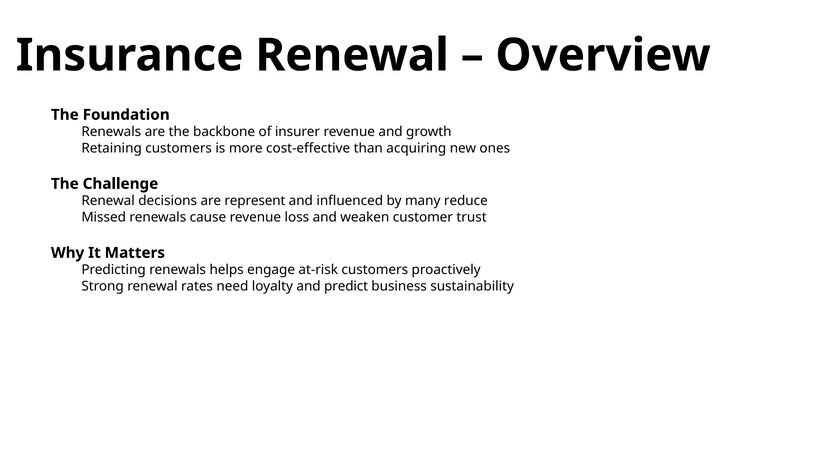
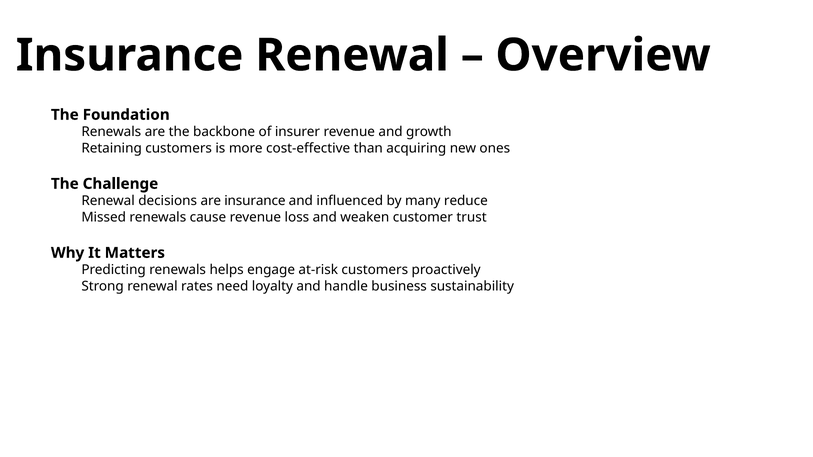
are represent: represent -> insurance
predict: predict -> handle
